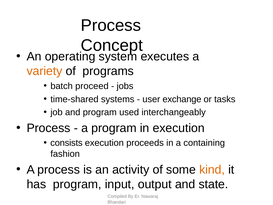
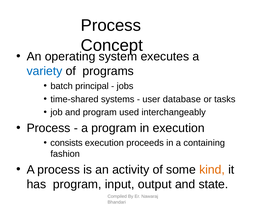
variety colour: orange -> blue
proceed: proceed -> principal
exchange: exchange -> database
